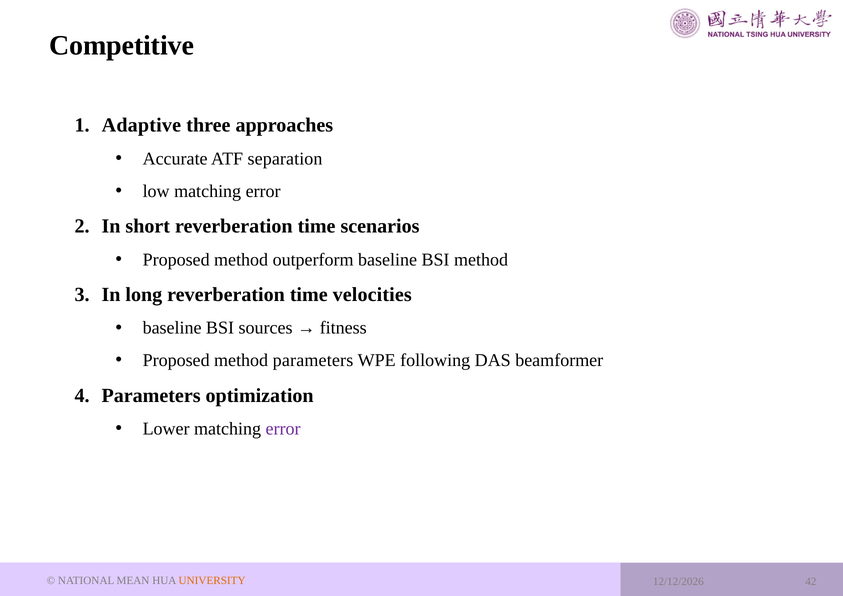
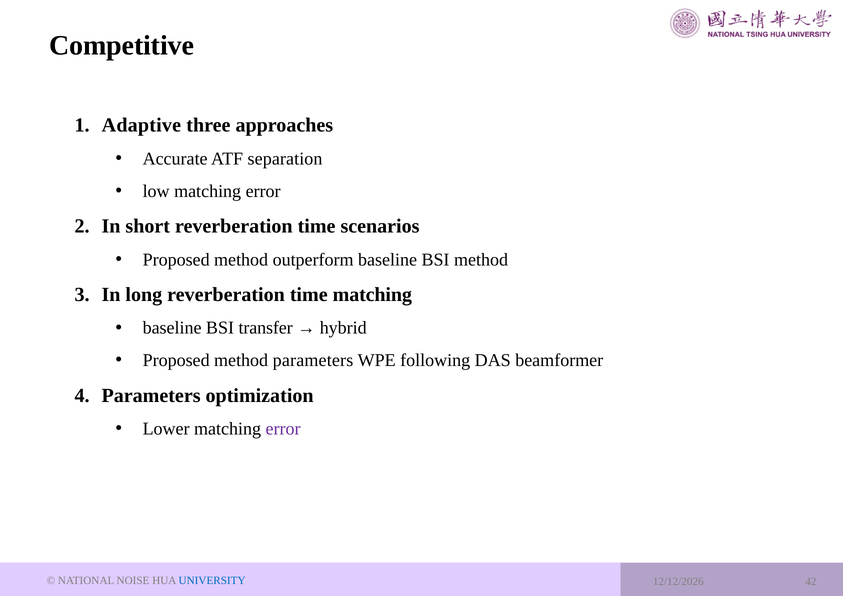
time velocities: velocities -> matching
sources: sources -> transfer
fitness: fitness -> hybrid
MEAN: MEAN -> NOISE
UNIVERSITY colour: orange -> blue
